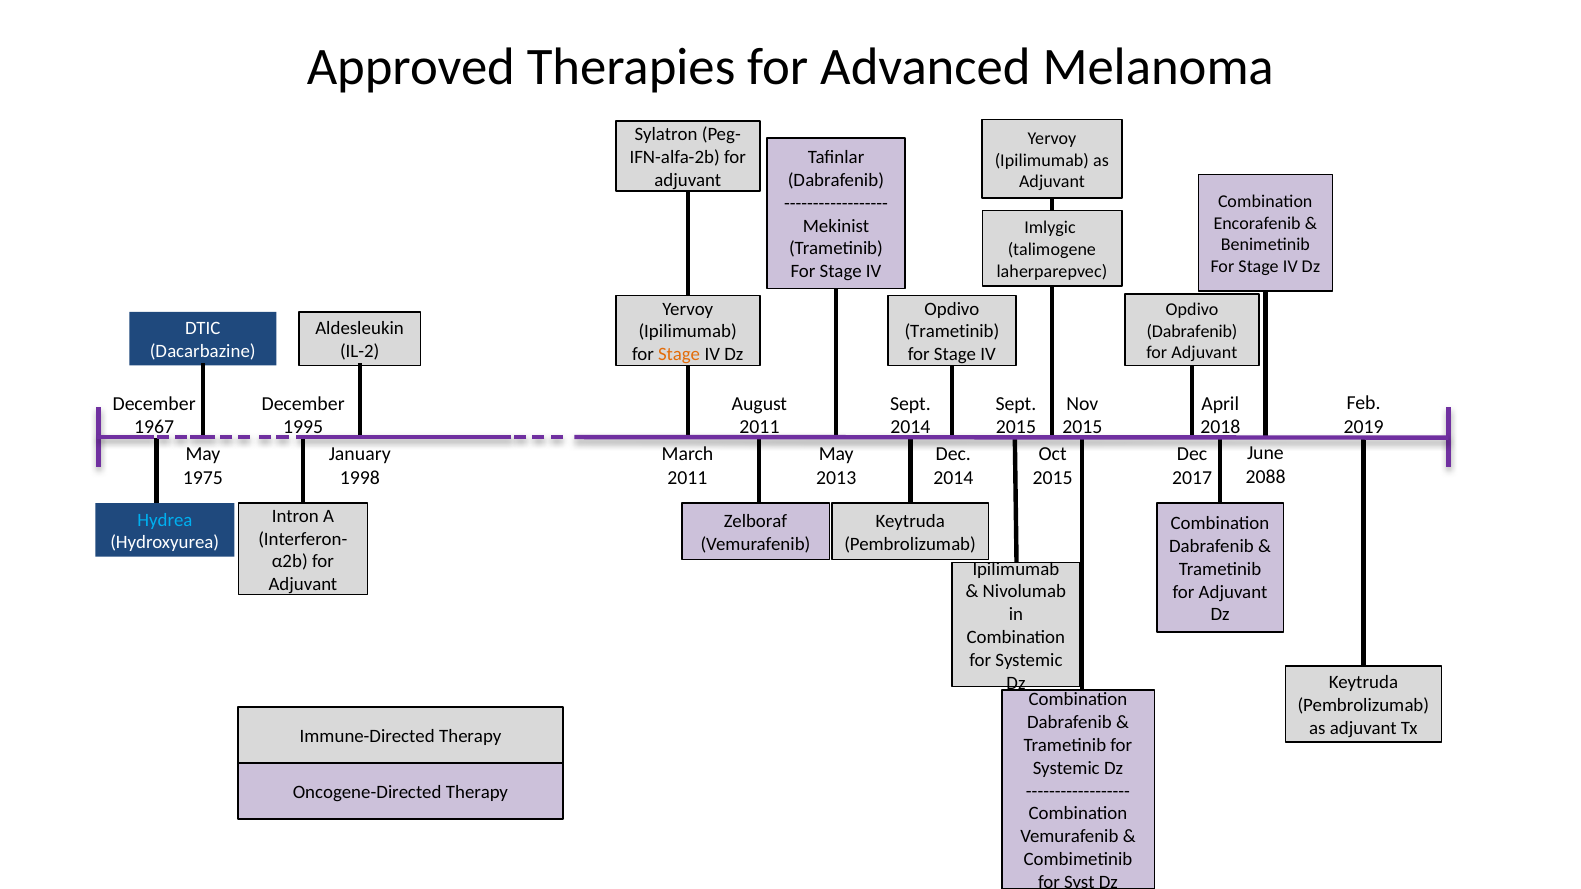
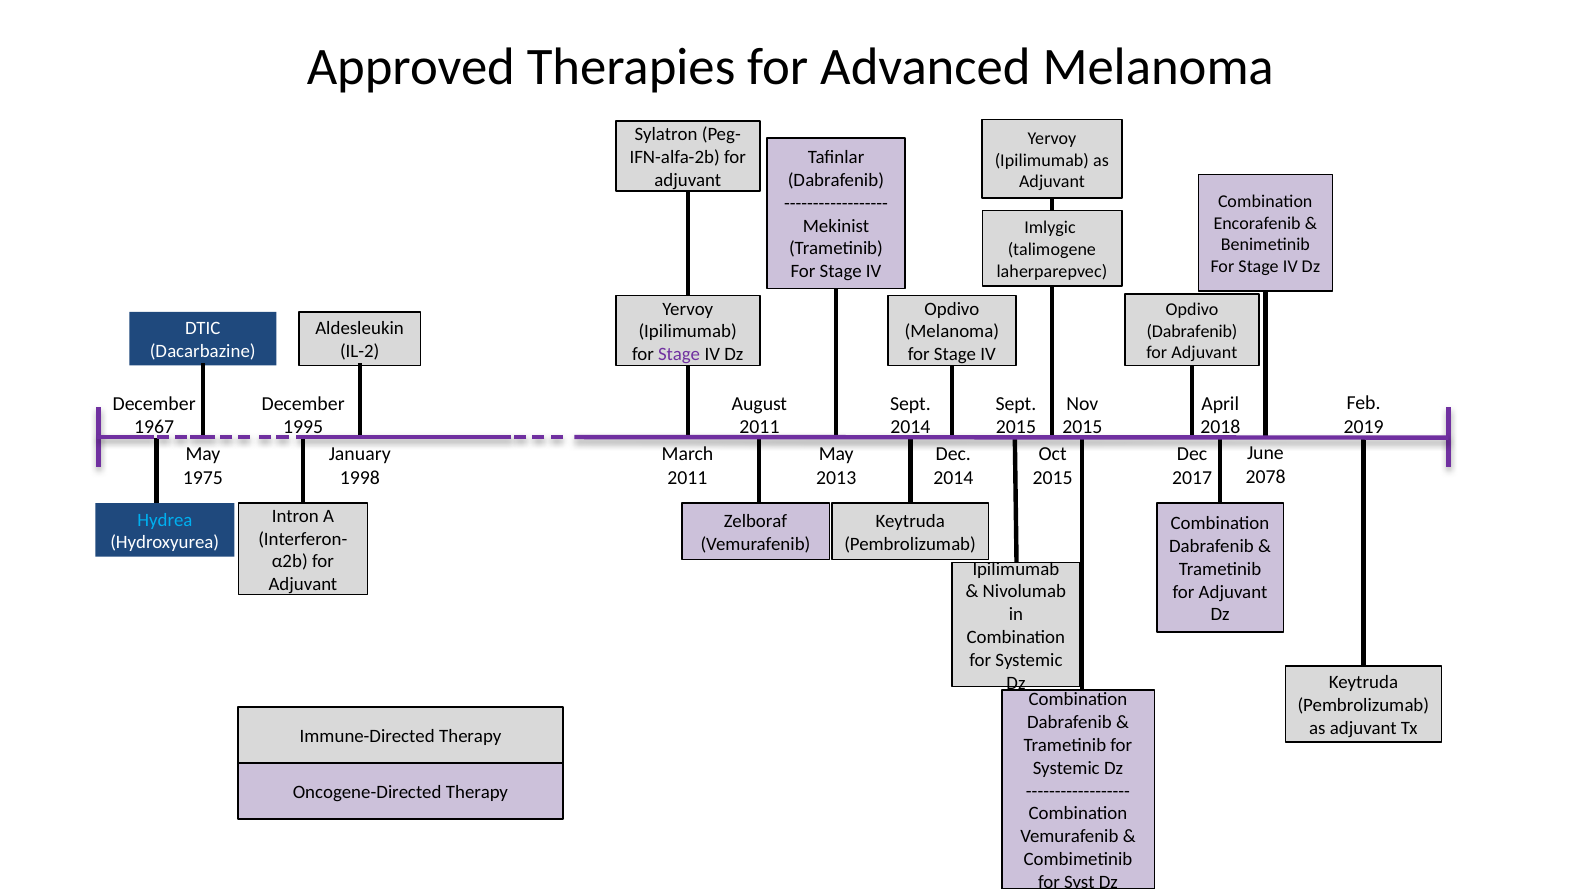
Trametinib at (952, 332): Trametinib -> Melanoma
Stage at (679, 355) colour: orange -> purple
2088: 2088 -> 2078
